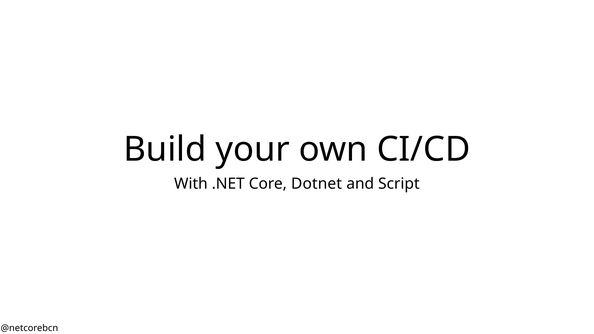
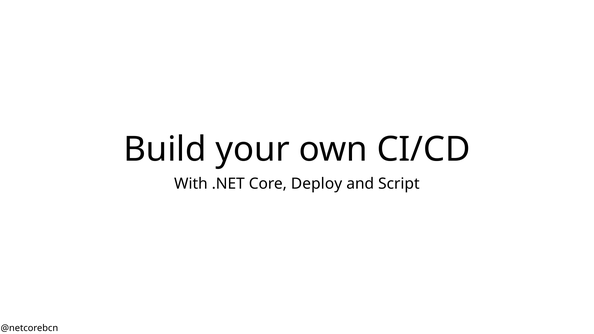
Dotnet: Dotnet -> Deploy
